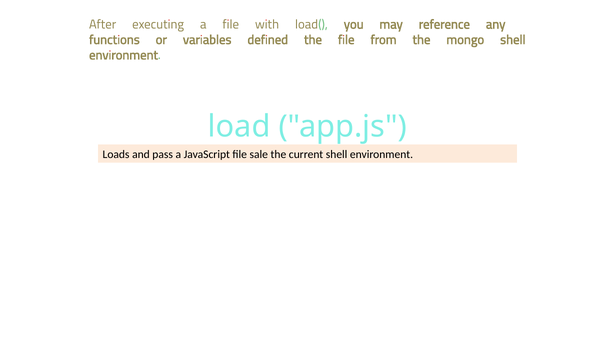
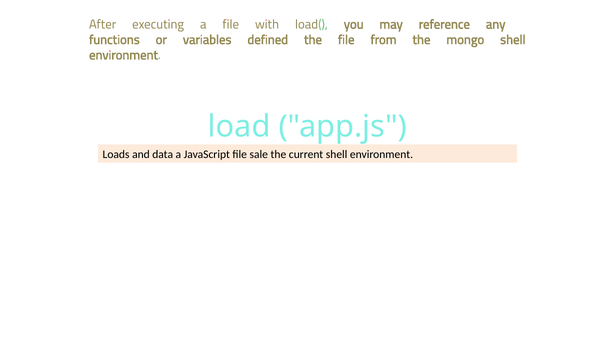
pass: pass -> data
